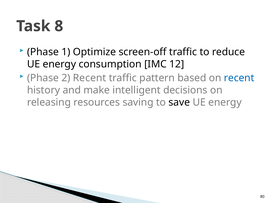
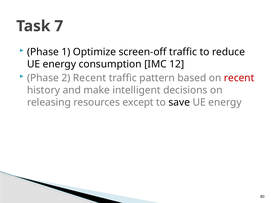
8: 8 -> 7
recent at (239, 78) colour: blue -> red
saving: saving -> except
